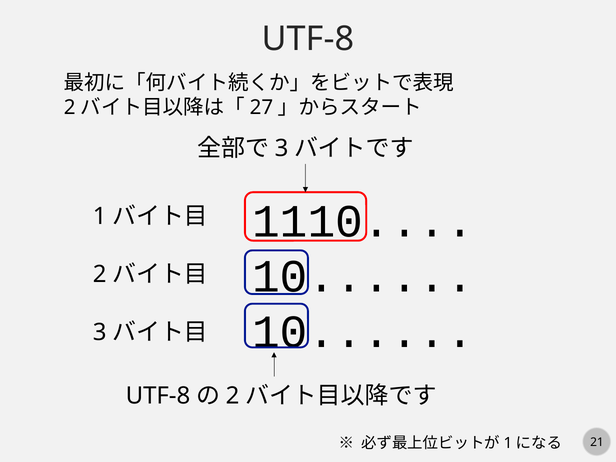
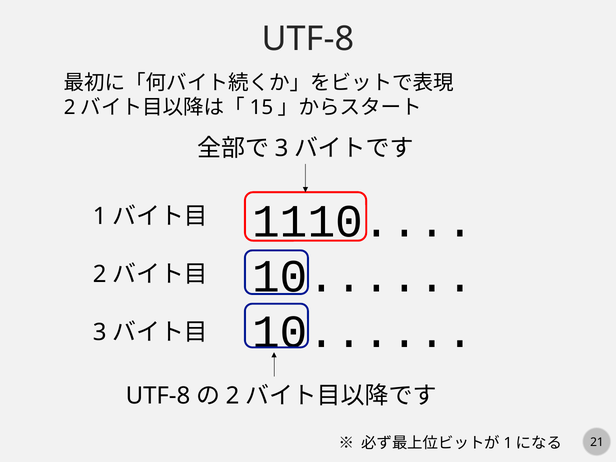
27: 27 -> 15
